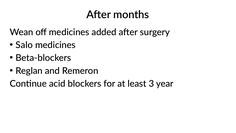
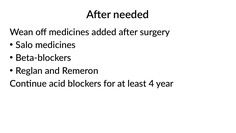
months: months -> needed
3: 3 -> 4
